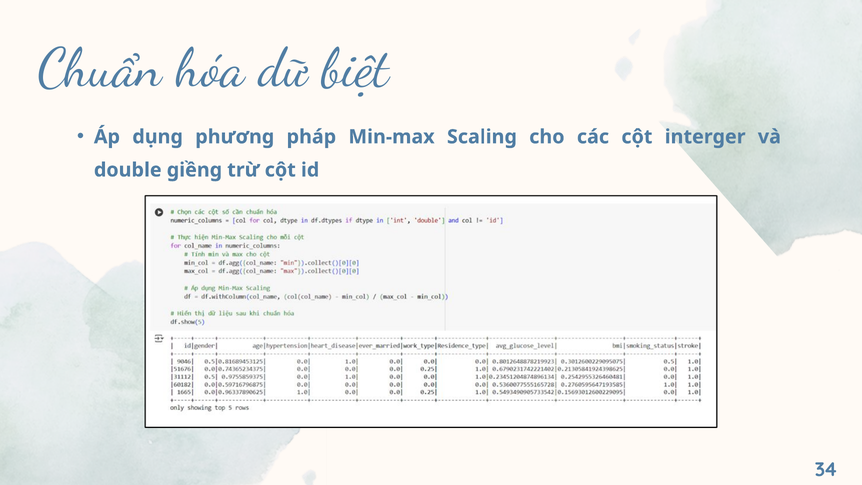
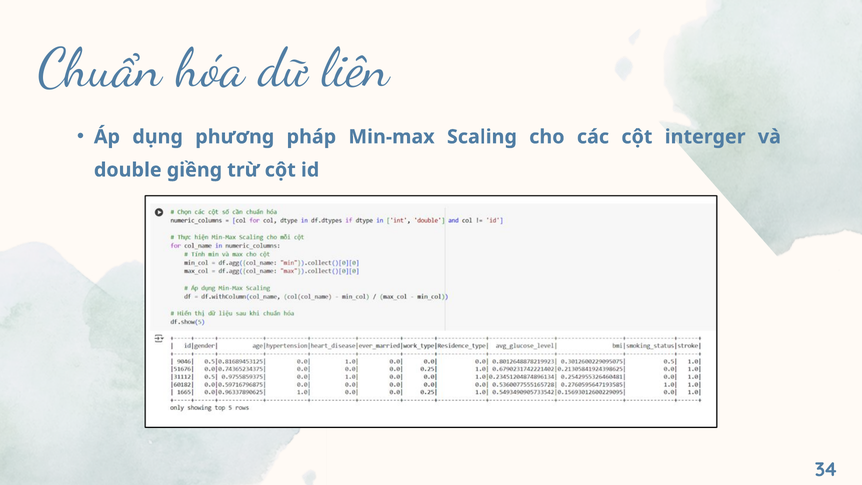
biệt: biệt -> liên
